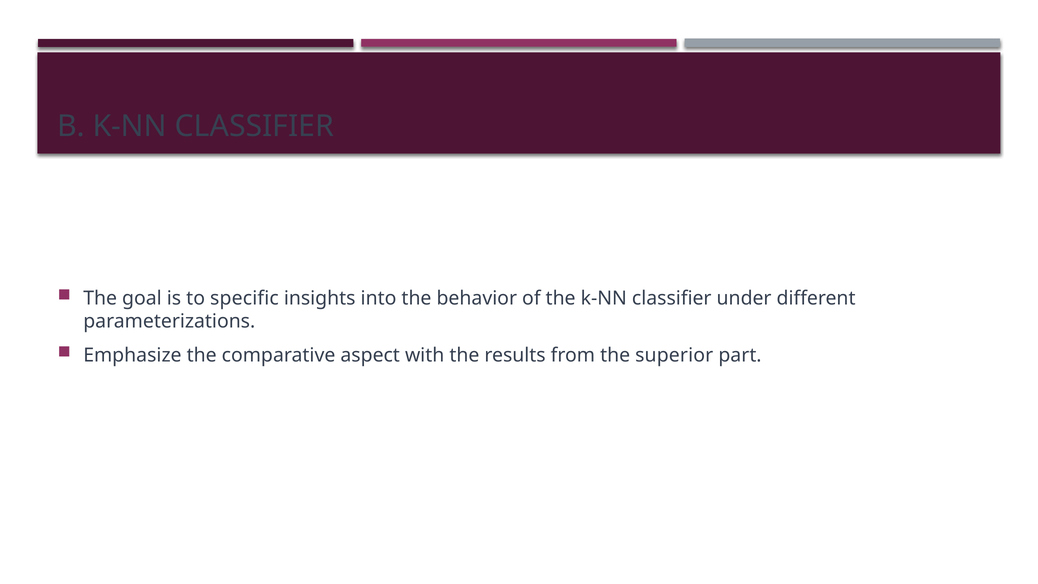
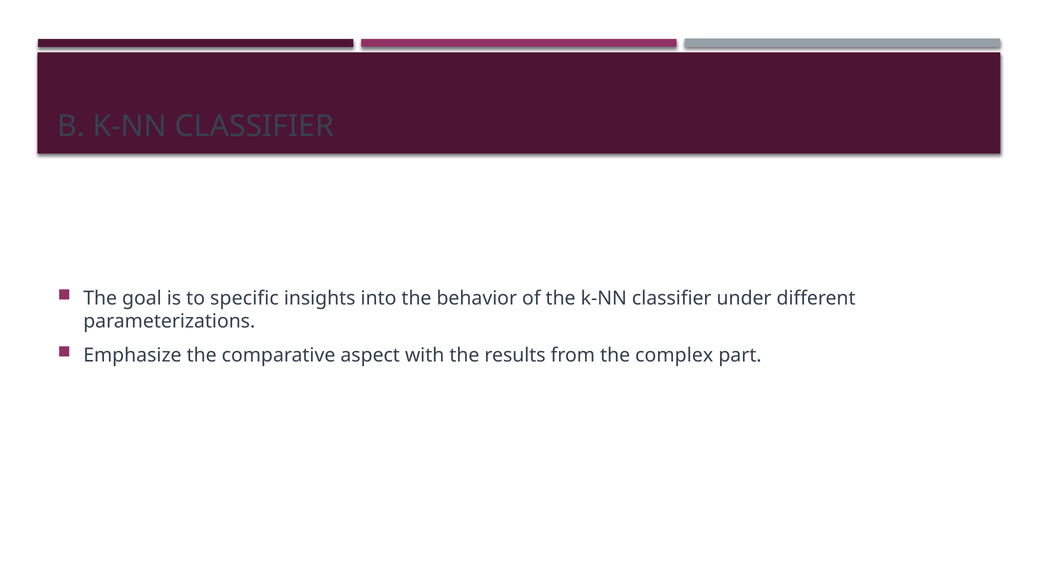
superior: superior -> complex
